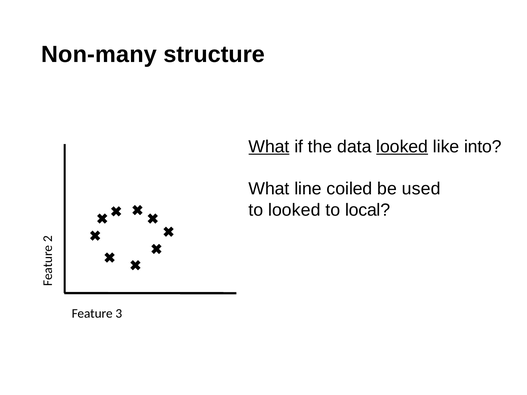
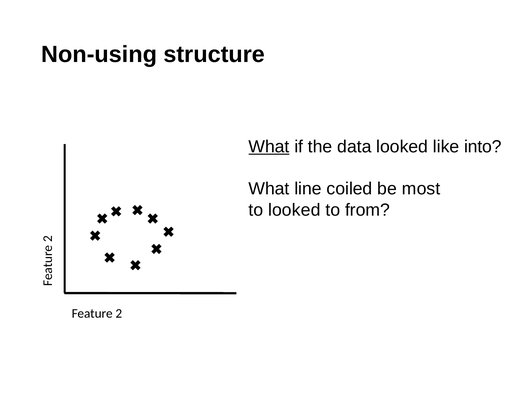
Non-many: Non-many -> Non-using
looked at (402, 147) underline: present -> none
used: used -> most
local: local -> from
Feature 3: 3 -> 2
